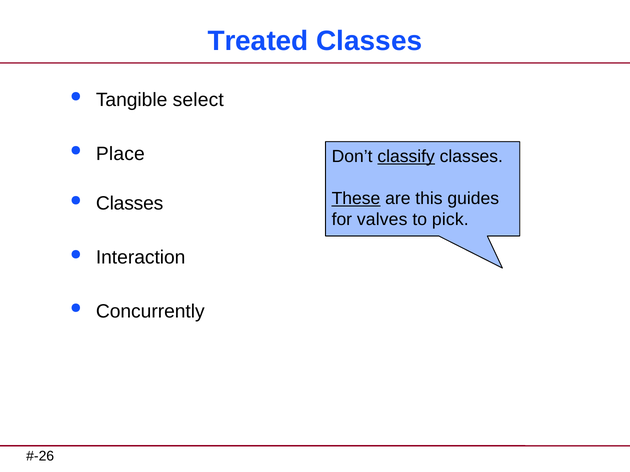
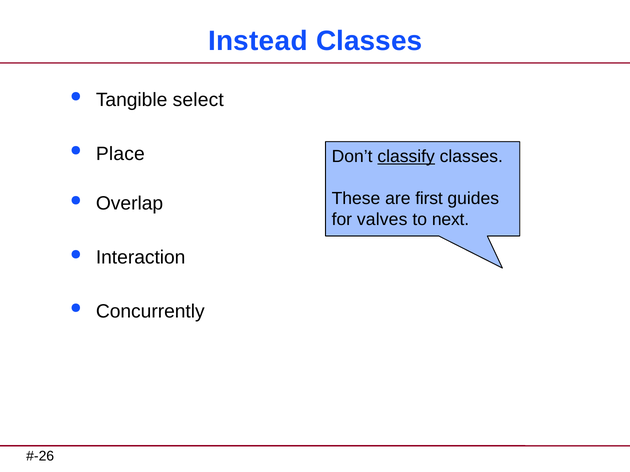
Treated: Treated -> Instead
These underline: present -> none
this: this -> first
Classes at (130, 204): Classes -> Overlap
pick: pick -> next
